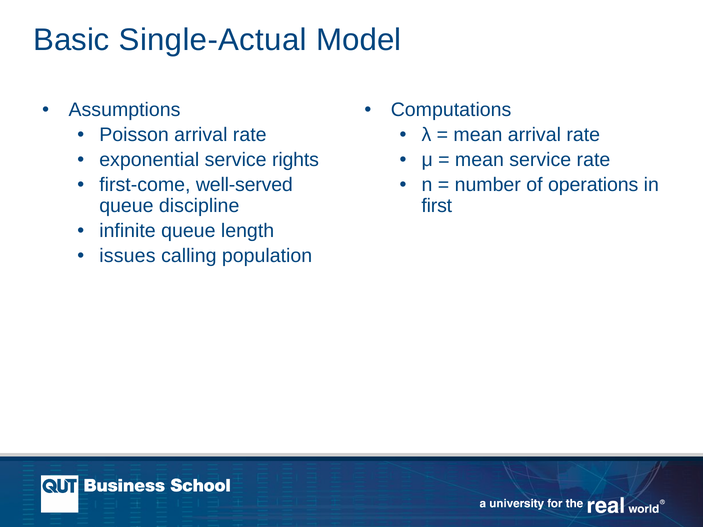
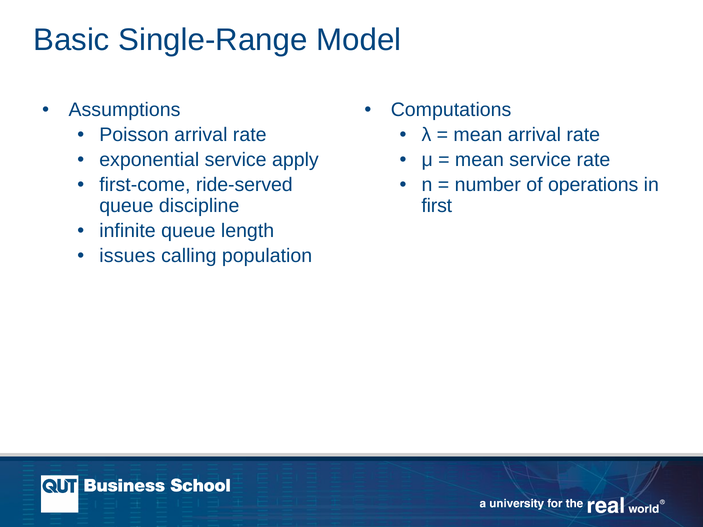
Single-Actual: Single-Actual -> Single-Range
rights: rights -> apply
well-served: well-served -> ride-served
